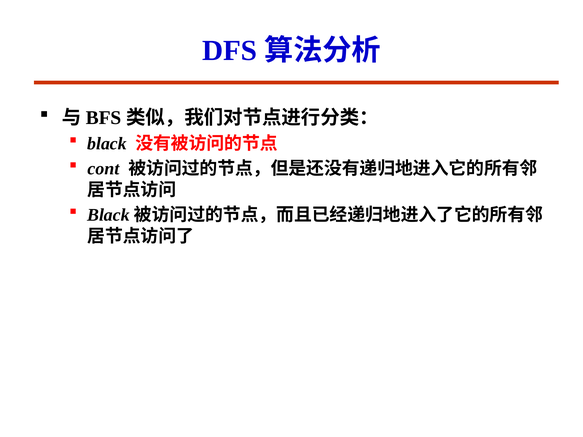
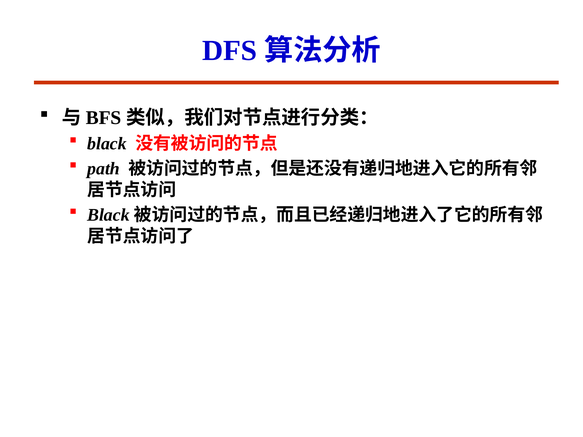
cont: cont -> path
